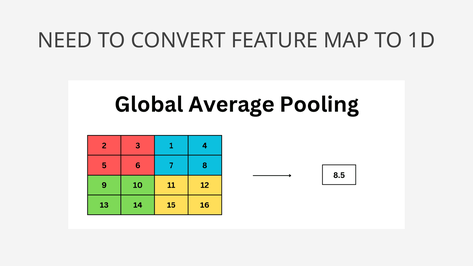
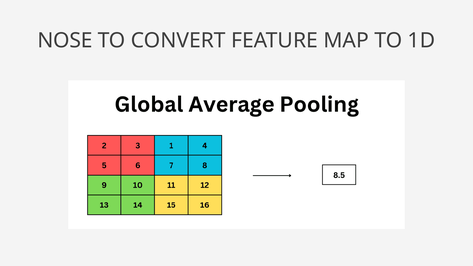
NEED: NEED -> NOSE
